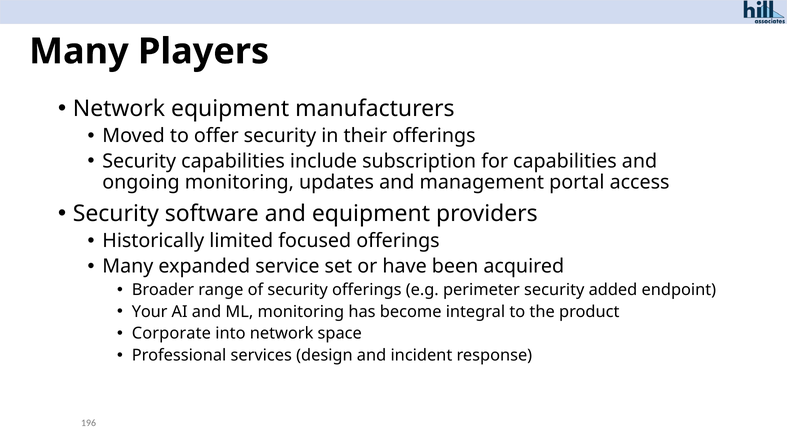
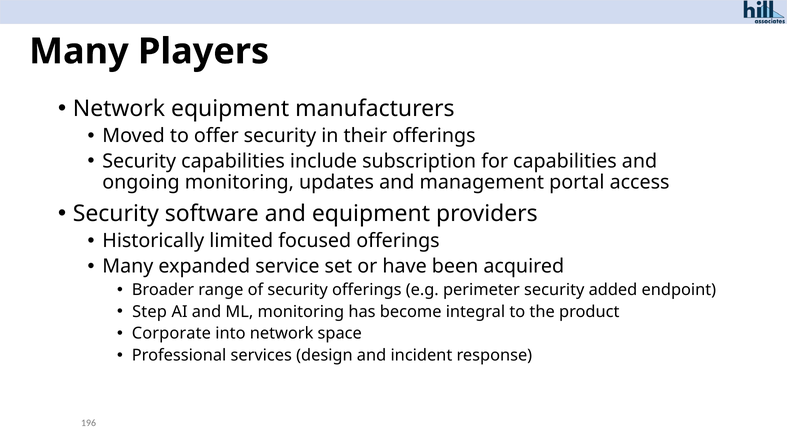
Your: Your -> Step
